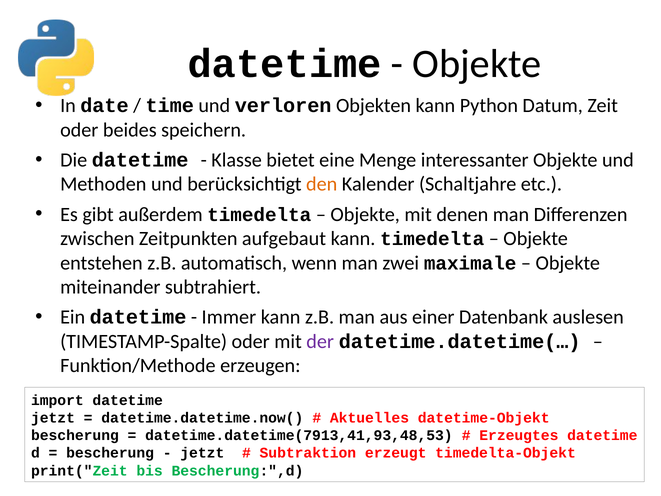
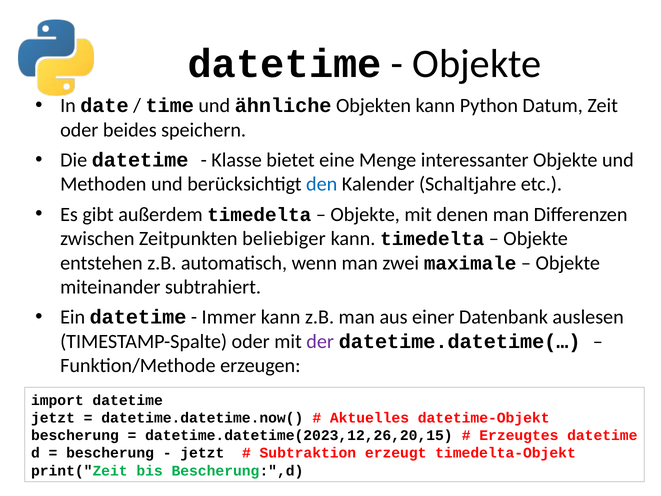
verloren: verloren -> ähnliche
den colour: orange -> blue
aufgebaut: aufgebaut -> beliebiger
datetime.datetime(7913,41,93,48,53: datetime.datetime(7913,41,93,48,53 -> datetime.datetime(2023,12,26,20,15
